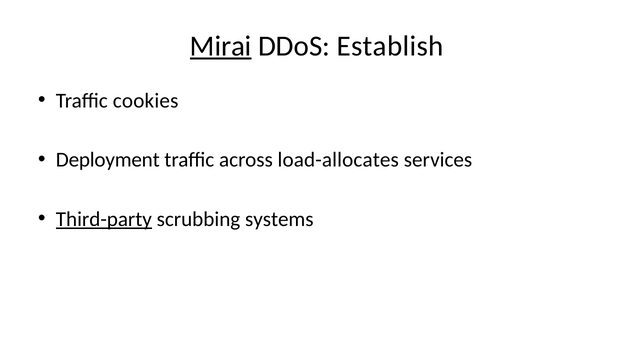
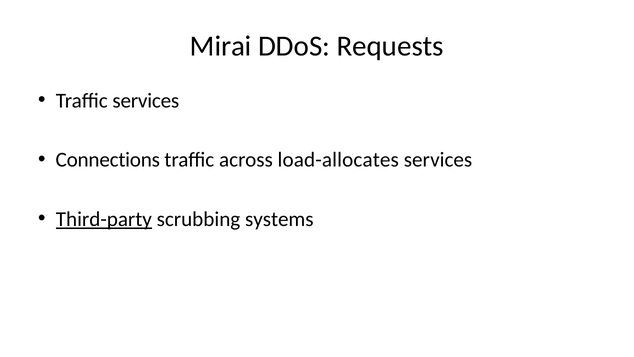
Mirai underline: present -> none
Establish: Establish -> Requests
Traffic cookies: cookies -> services
Deployment: Deployment -> Connections
